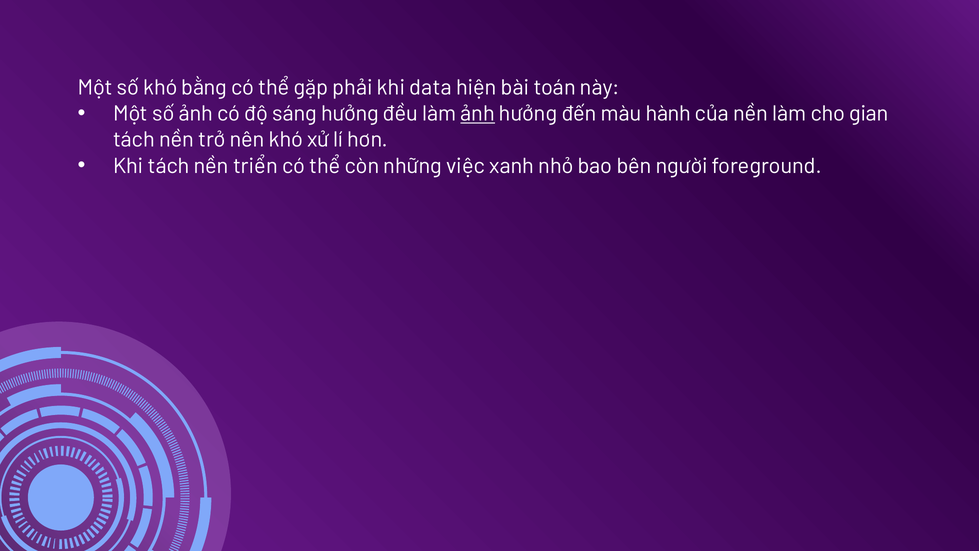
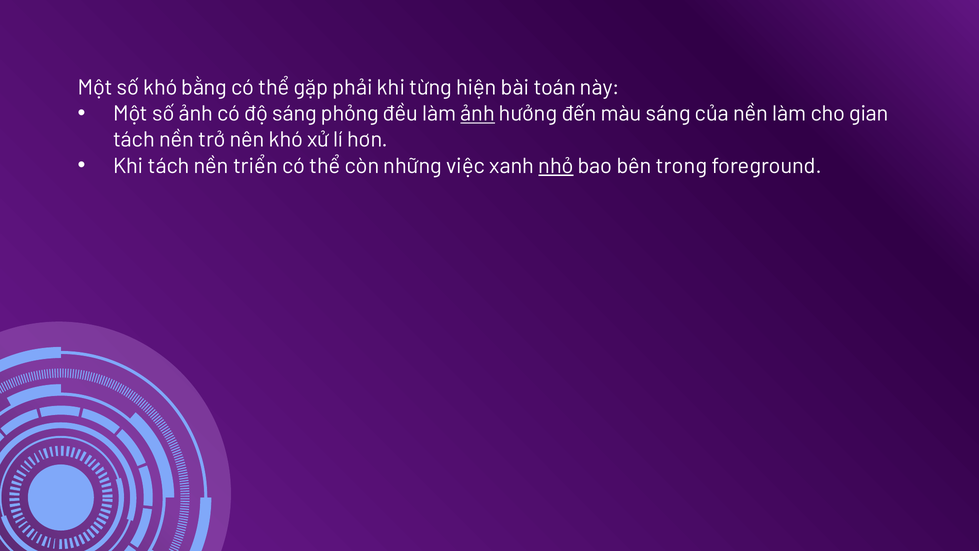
data: data -> từng
sáng hưởng: hưởng -> phỏng
màu hành: hành -> sáng
nhỏ underline: none -> present
người: người -> trong
